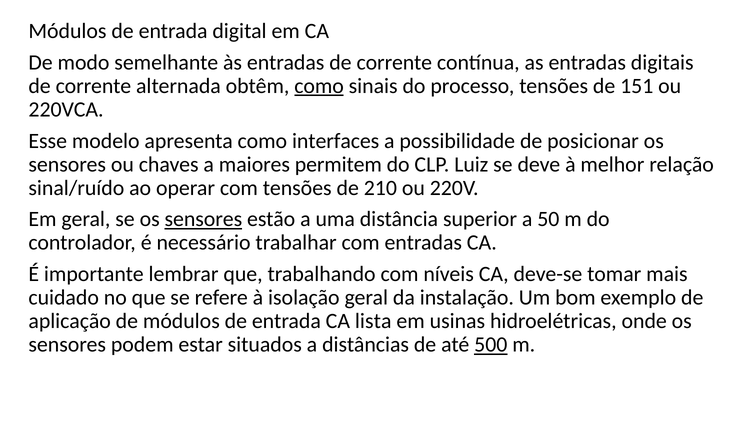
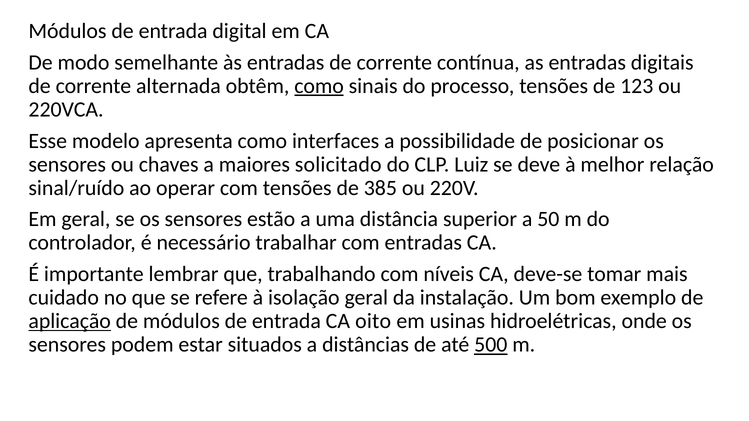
151: 151 -> 123
permitem: permitem -> solicitado
210: 210 -> 385
sensores at (203, 219) underline: present -> none
aplicação underline: none -> present
lista: lista -> oito
